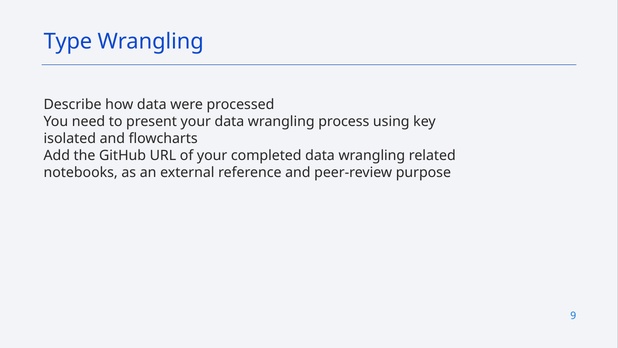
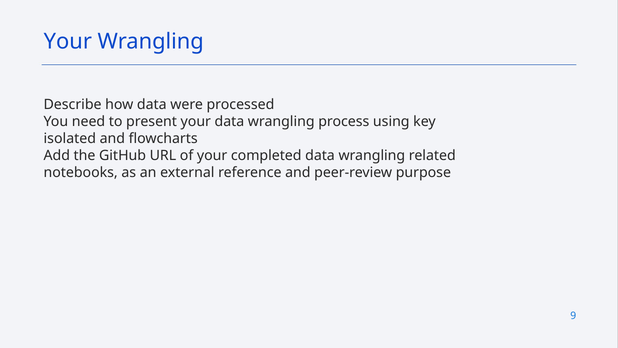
Type at (68, 41): Type -> Your
